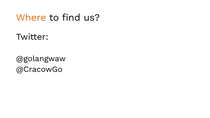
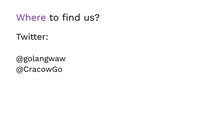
Where colour: orange -> purple
